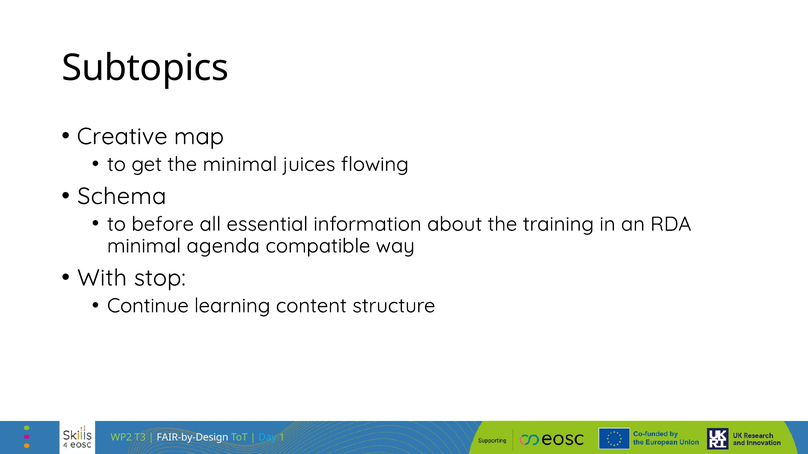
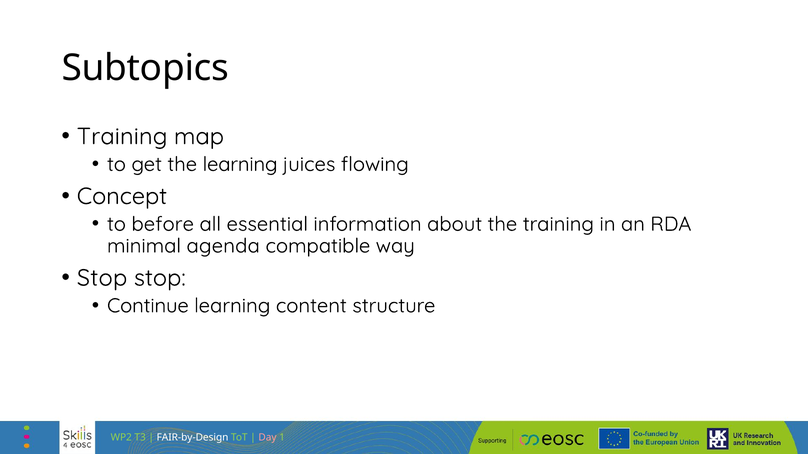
Creative at (122, 137): Creative -> Training
the minimal: minimal -> learning
Schema: Schema -> Concept
With at (102, 278): With -> Stop
Day colour: light blue -> pink
